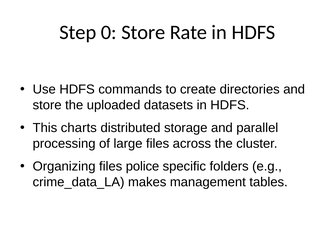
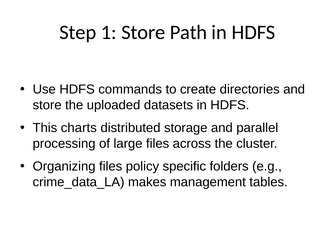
0: 0 -> 1
Rate: Rate -> Path
police: police -> policy
